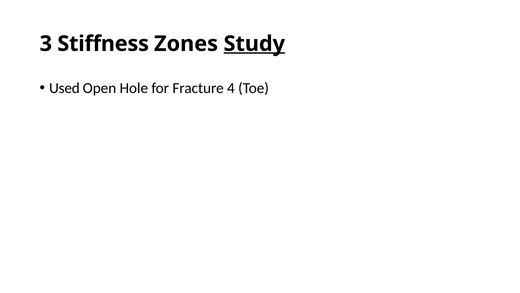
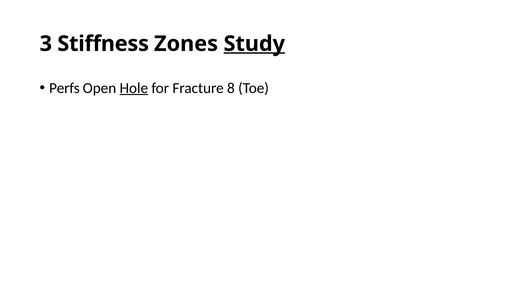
Used: Used -> Perfs
Hole underline: none -> present
4: 4 -> 8
